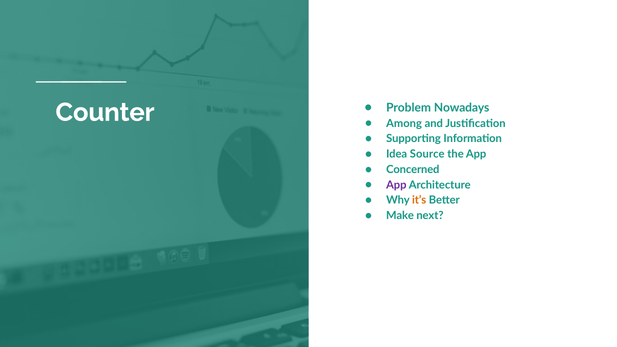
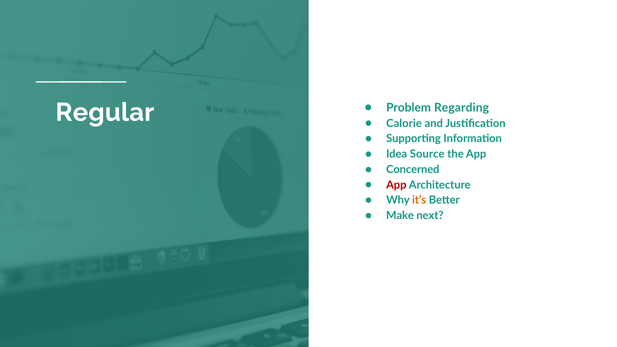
Counter: Counter -> Regular
Nowadays: Nowadays -> Regarding
Among: Among -> Calorie
App at (396, 185) colour: purple -> red
